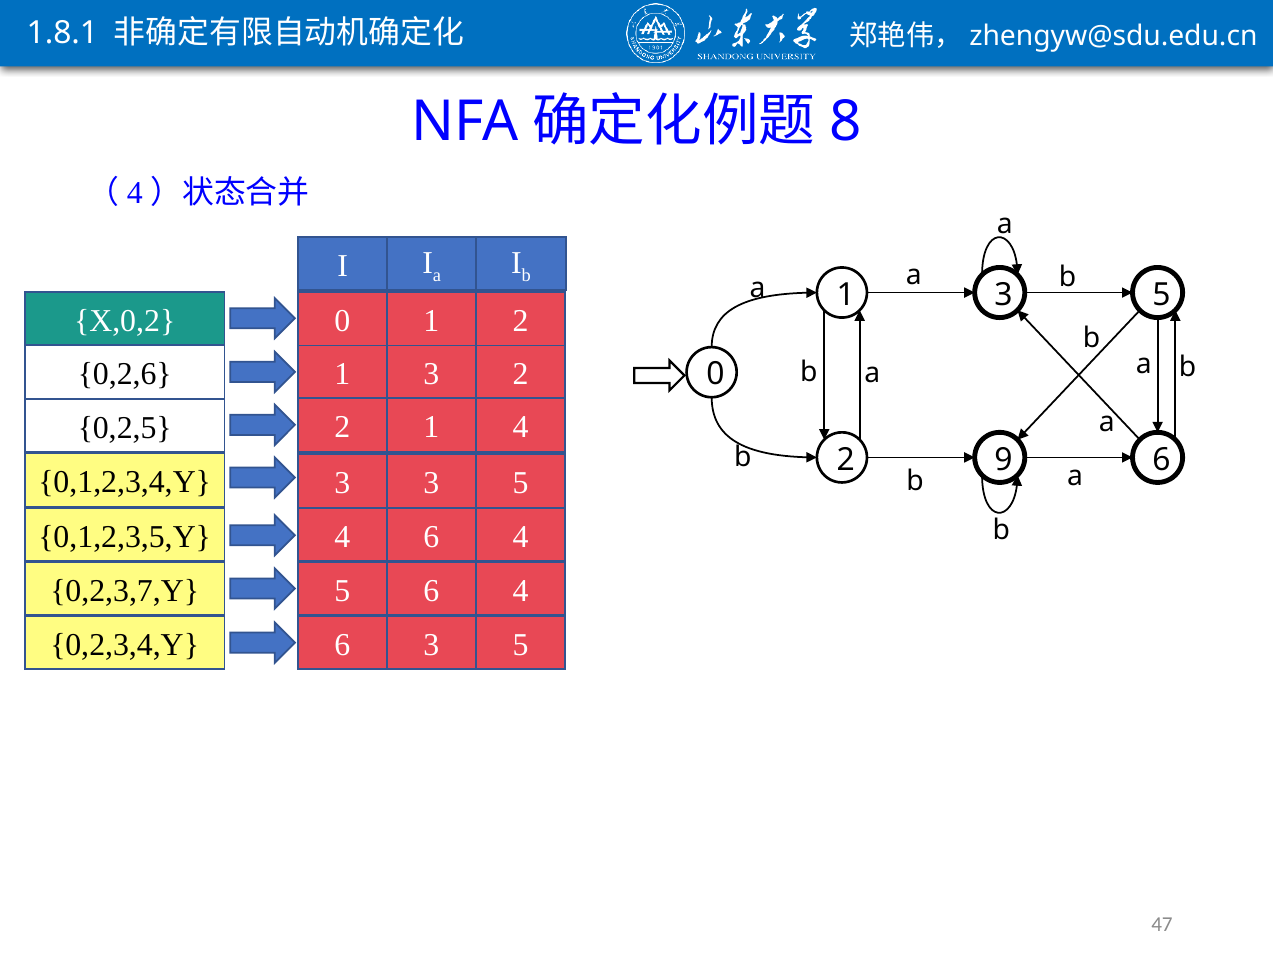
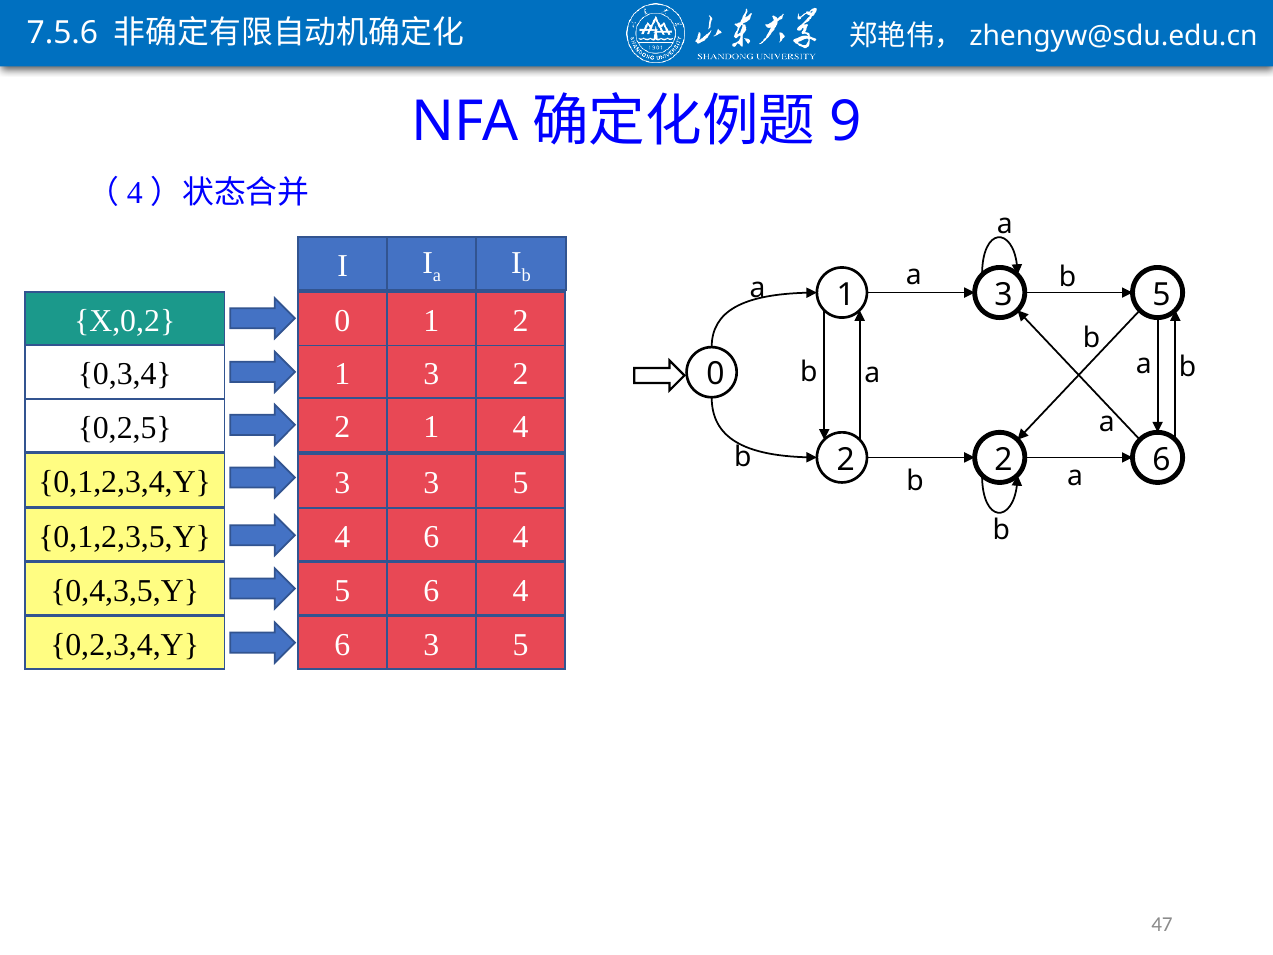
1.8.1: 1.8.1 -> 7.5.6
8: 8 -> 9
0,2,6: 0,2,6 -> 0,3,4
9 at (1004, 459): 9 -> 2
0,2,3,7,Y: 0,2,3,7,Y -> 0,4,3,5,Y
